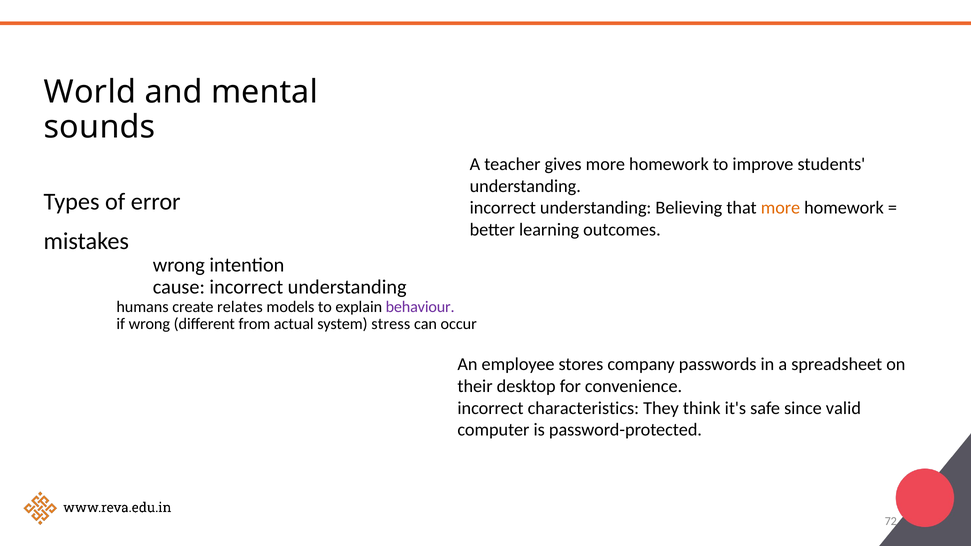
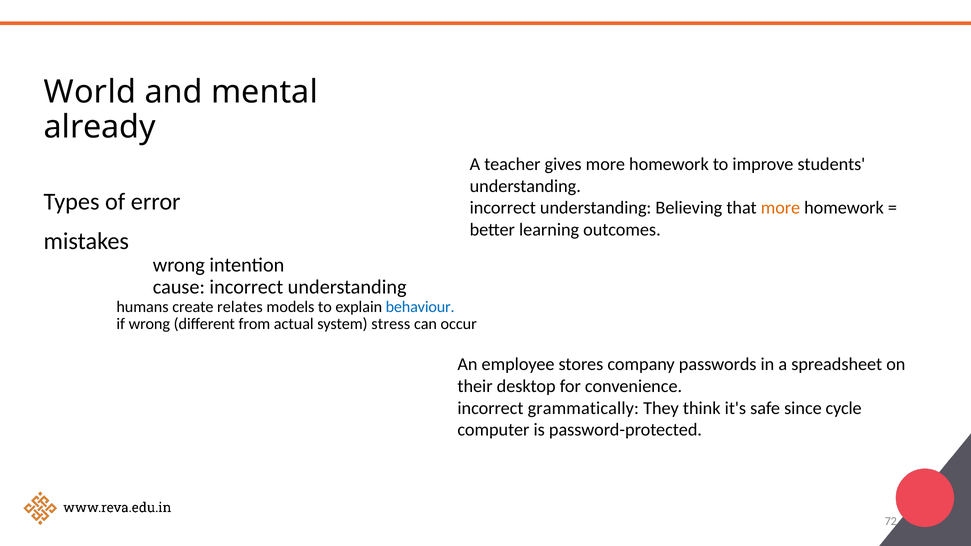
sounds: sounds -> already
behaviour colour: purple -> blue
characteristics: characteristics -> grammatically
valid: valid -> cycle
